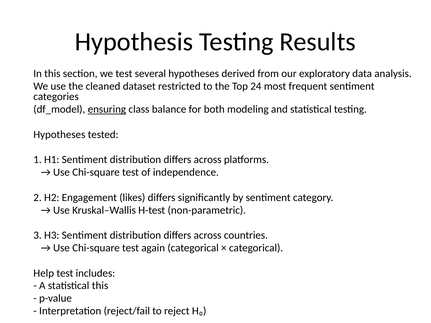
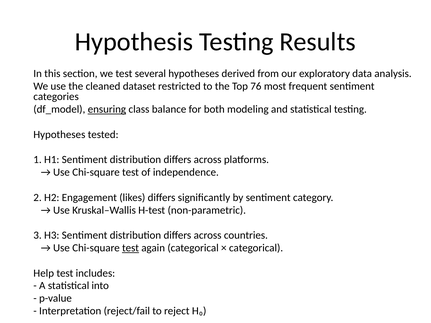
24: 24 -> 76
test at (131, 248) underline: none -> present
statistical this: this -> into
